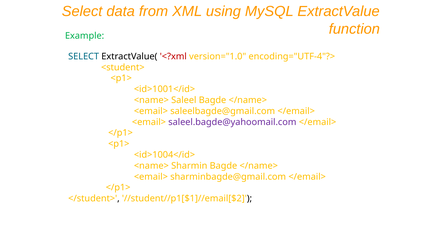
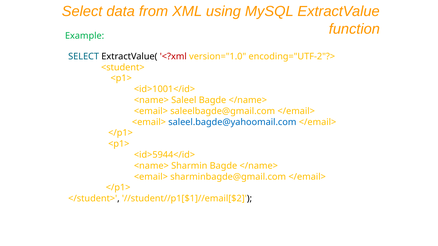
encoding="UTF-4"?>: encoding="UTF-4"?> -> encoding="UTF-2"?>
saleel.bagde@yahoomail.com colour: purple -> blue
<id>1004</id>: <id>1004</id> -> <id>5944</id>
